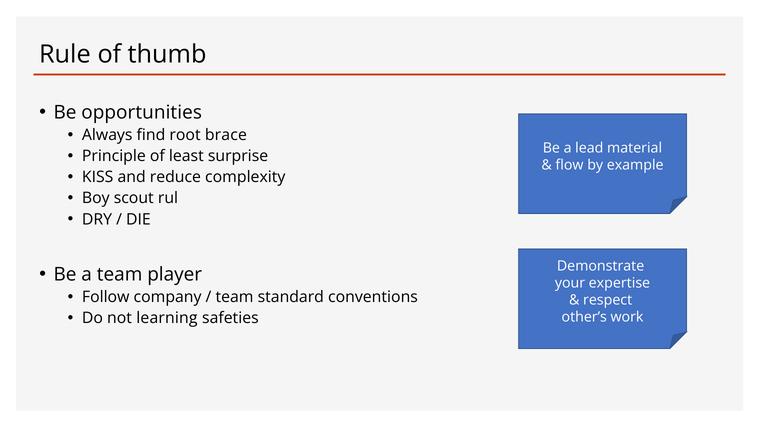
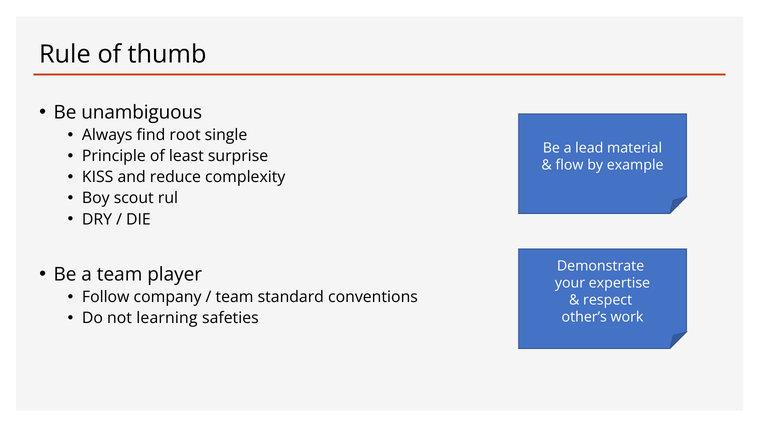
opportunities: opportunities -> unambiguous
brace: brace -> single
